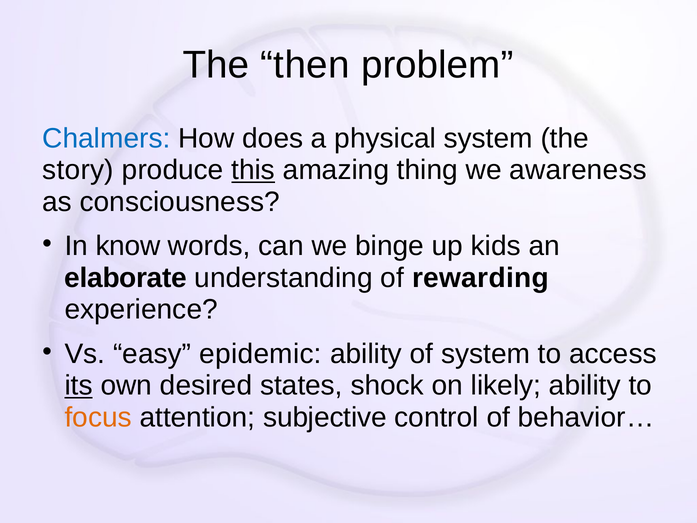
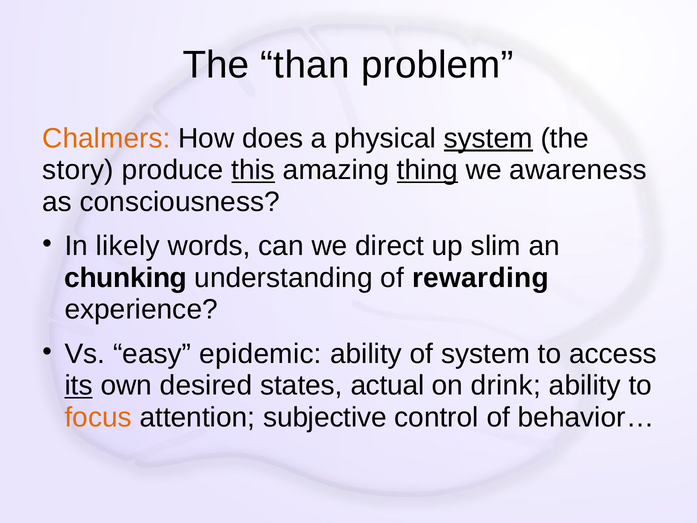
then: then -> than
Chalmers colour: blue -> orange
system at (488, 139) underline: none -> present
thing underline: none -> present
know: know -> likely
binge: binge -> direct
kids: kids -> slim
elaborate: elaborate -> chunking
shock: shock -> actual
likely: likely -> drink
